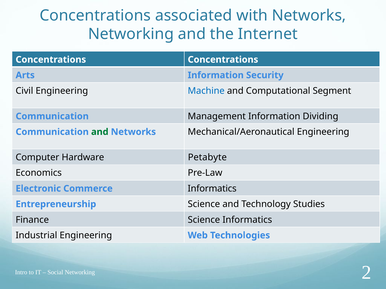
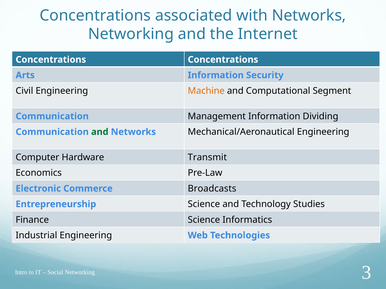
Machine colour: blue -> orange
Petabyte: Petabyte -> Transmit
Commerce Informatics: Informatics -> Broadcasts
2: 2 -> 3
